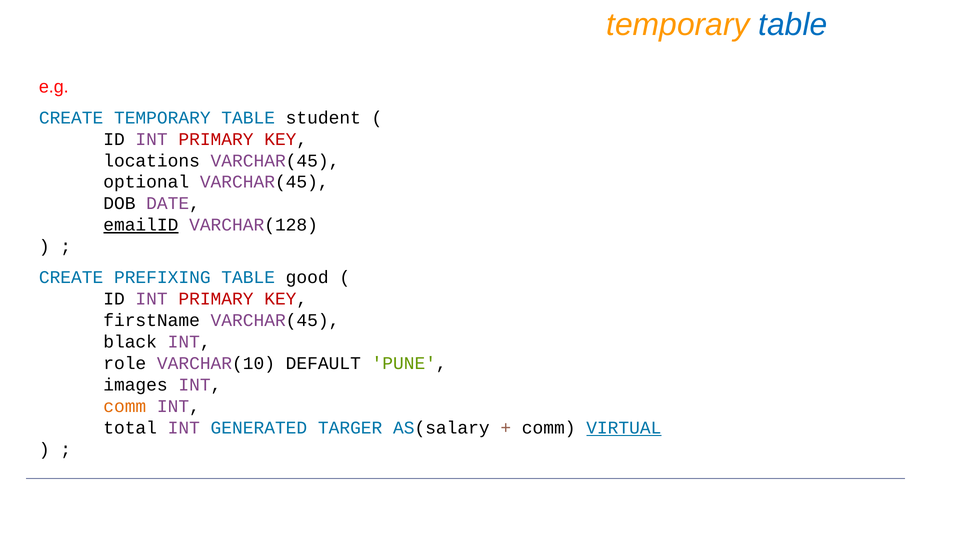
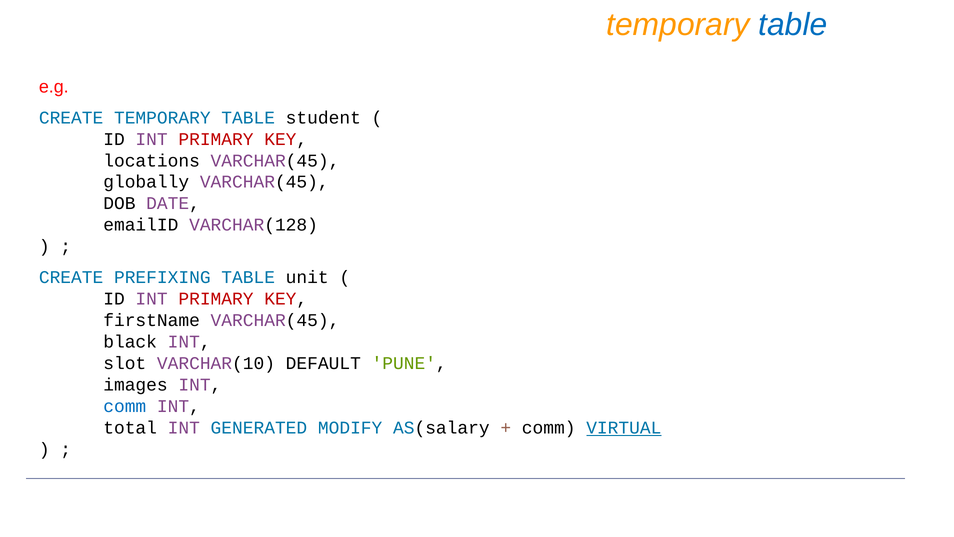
optional: optional -> globally
emailID underline: present -> none
good: good -> unit
role: role -> slot
comm at (125, 406) colour: orange -> blue
TARGER: TARGER -> MODIFY
